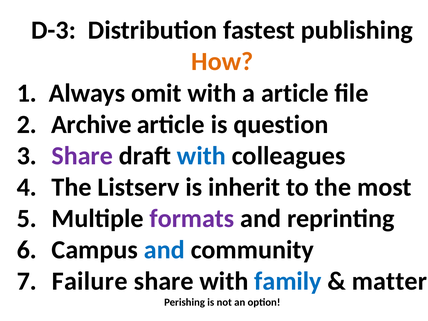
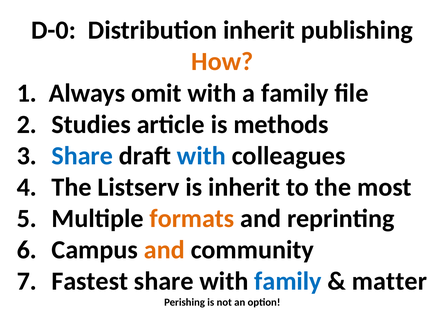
D-3: D-3 -> D-0
Distribution fastest: fastest -> inherit
a article: article -> family
Archive: Archive -> Studies
question: question -> methods
Share at (82, 156) colour: purple -> blue
formats colour: purple -> orange
and at (164, 250) colour: blue -> orange
Failure: Failure -> Fastest
